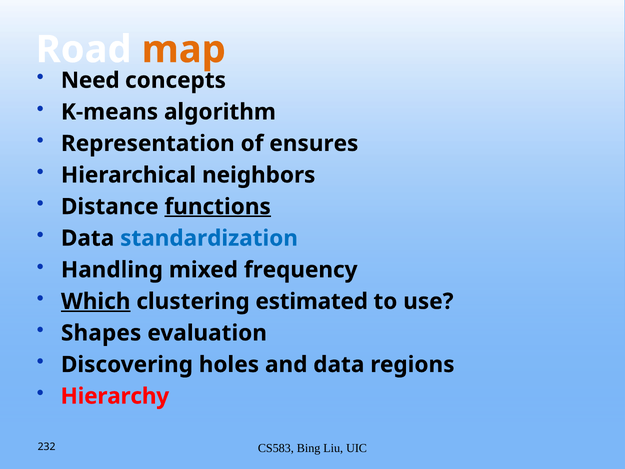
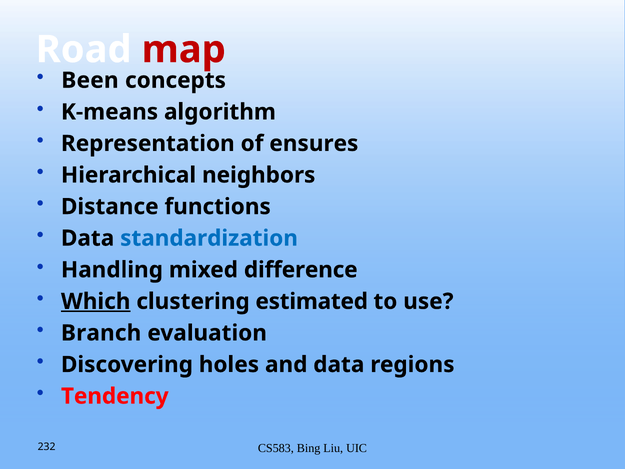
map colour: orange -> red
Need: Need -> Been
functions underline: present -> none
frequency: frequency -> difference
Shapes: Shapes -> Branch
Hierarchy: Hierarchy -> Tendency
